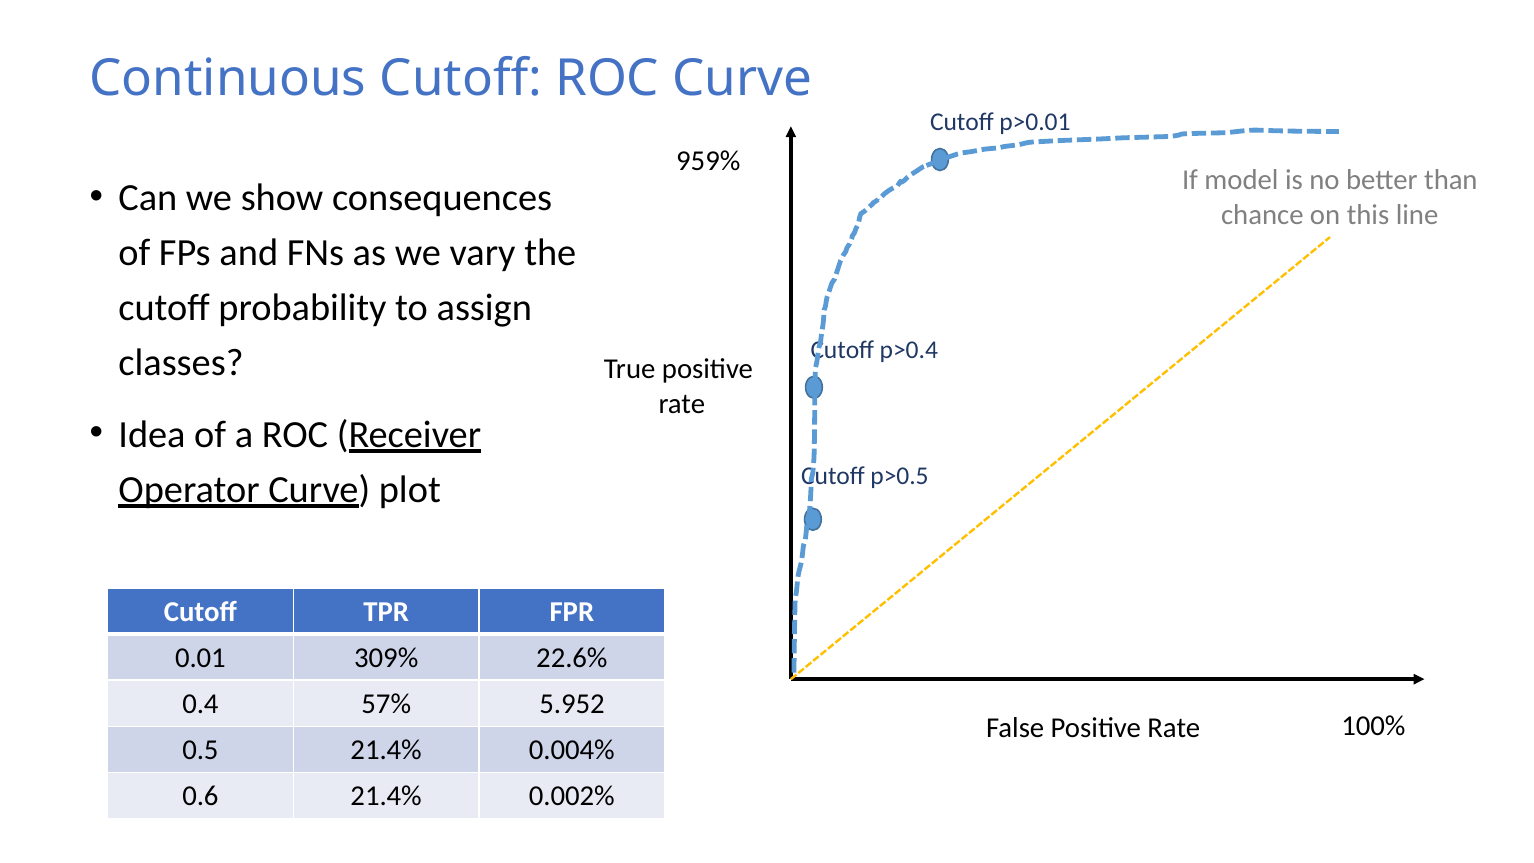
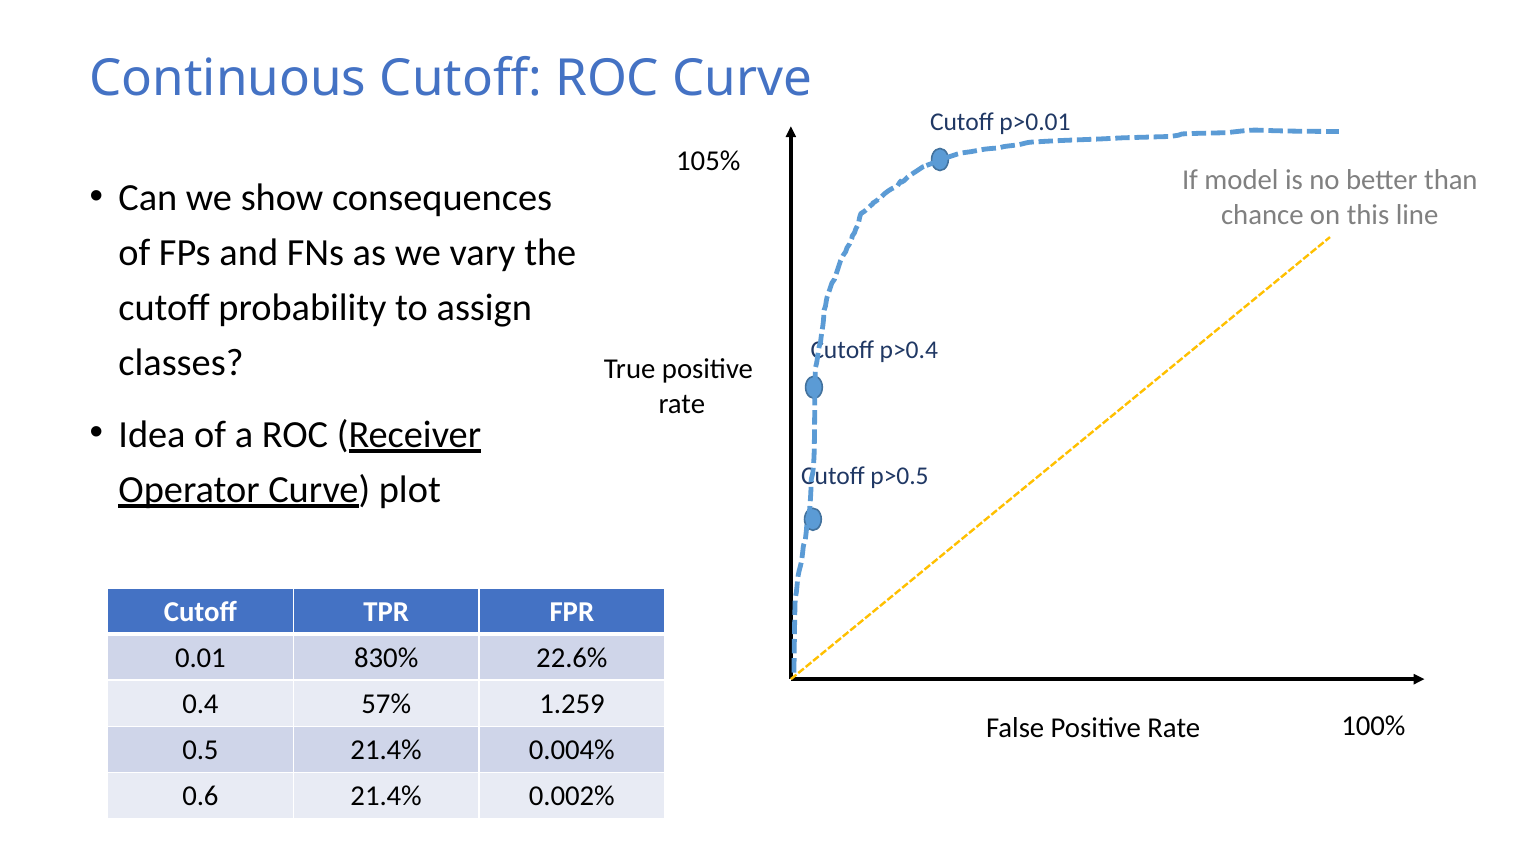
959%: 959% -> 105%
309%: 309% -> 830%
5.952: 5.952 -> 1.259
